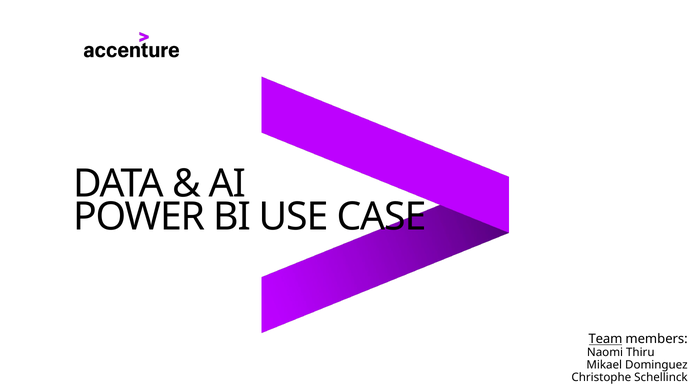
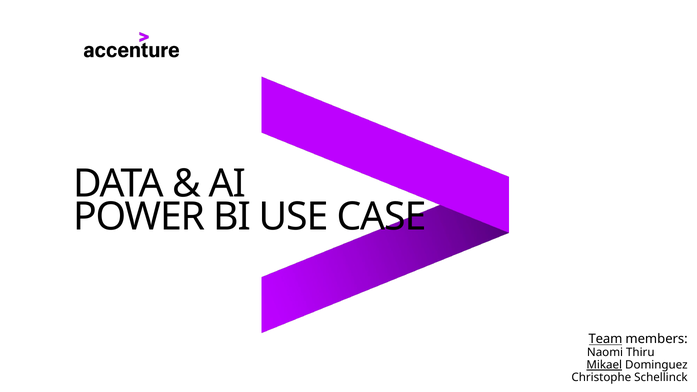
Mikael underline: none -> present
